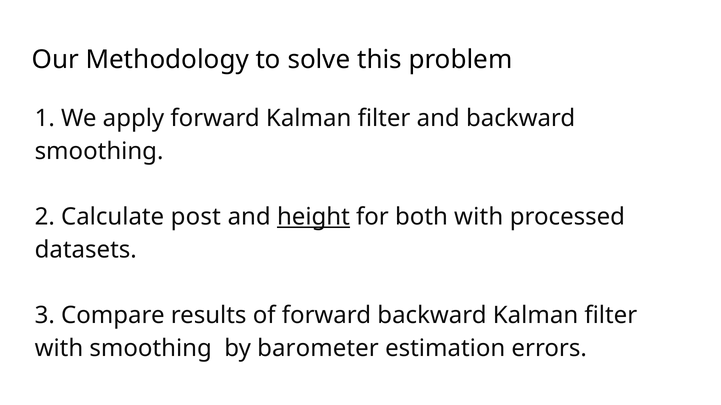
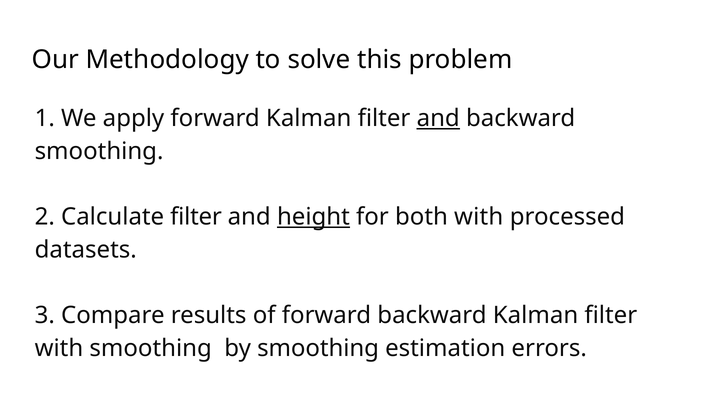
and at (438, 118) underline: none -> present
Calculate post: post -> filter
by barometer: barometer -> smoothing
